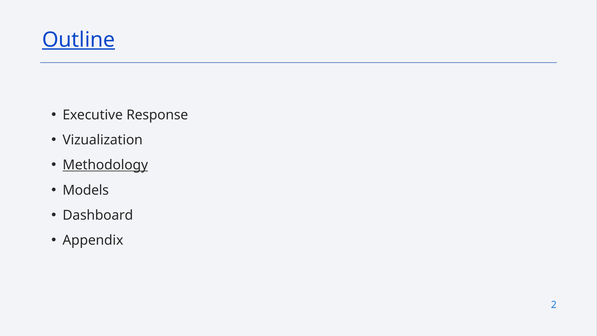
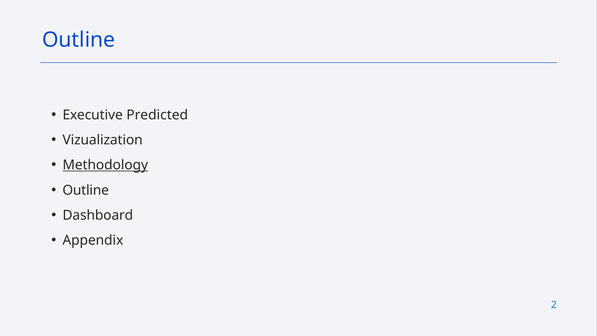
Outline at (79, 40) underline: present -> none
Response: Response -> Predicted
Models at (86, 190): Models -> Outline
